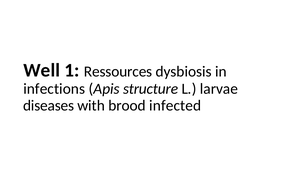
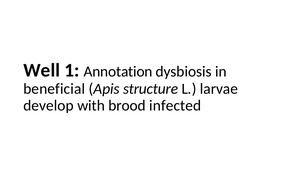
Ressources: Ressources -> Annotation
infections: infections -> beneficial
diseases: diseases -> develop
